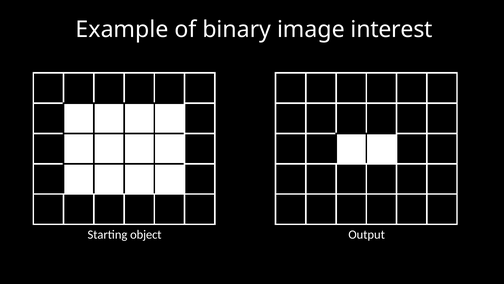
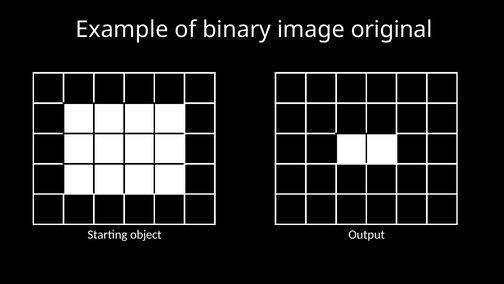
interest: interest -> original
